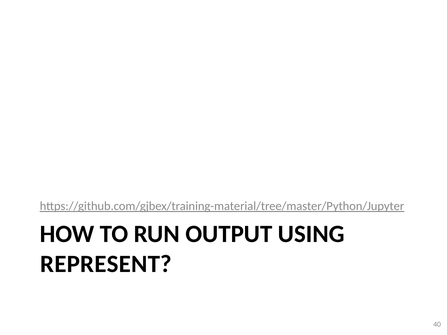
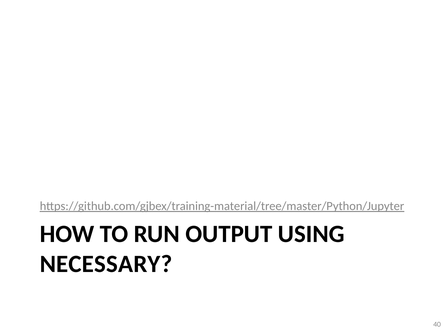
REPRESENT: REPRESENT -> NECESSARY
